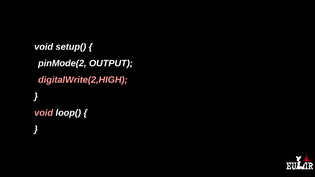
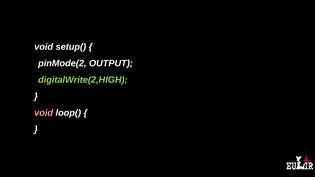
digitalWrite(2,HIGH colour: pink -> light green
